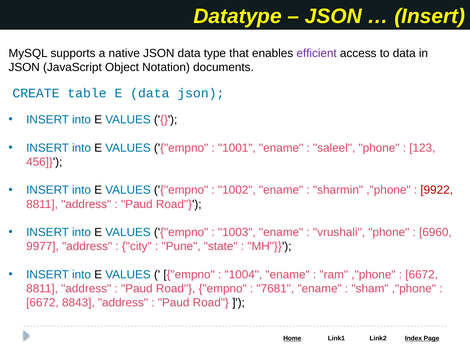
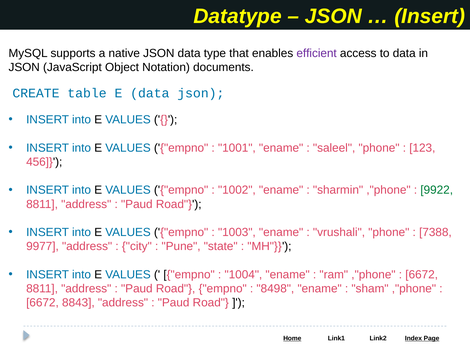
9922 colour: red -> green
6960: 6960 -> 7388
7681: 7681 -> 8498
